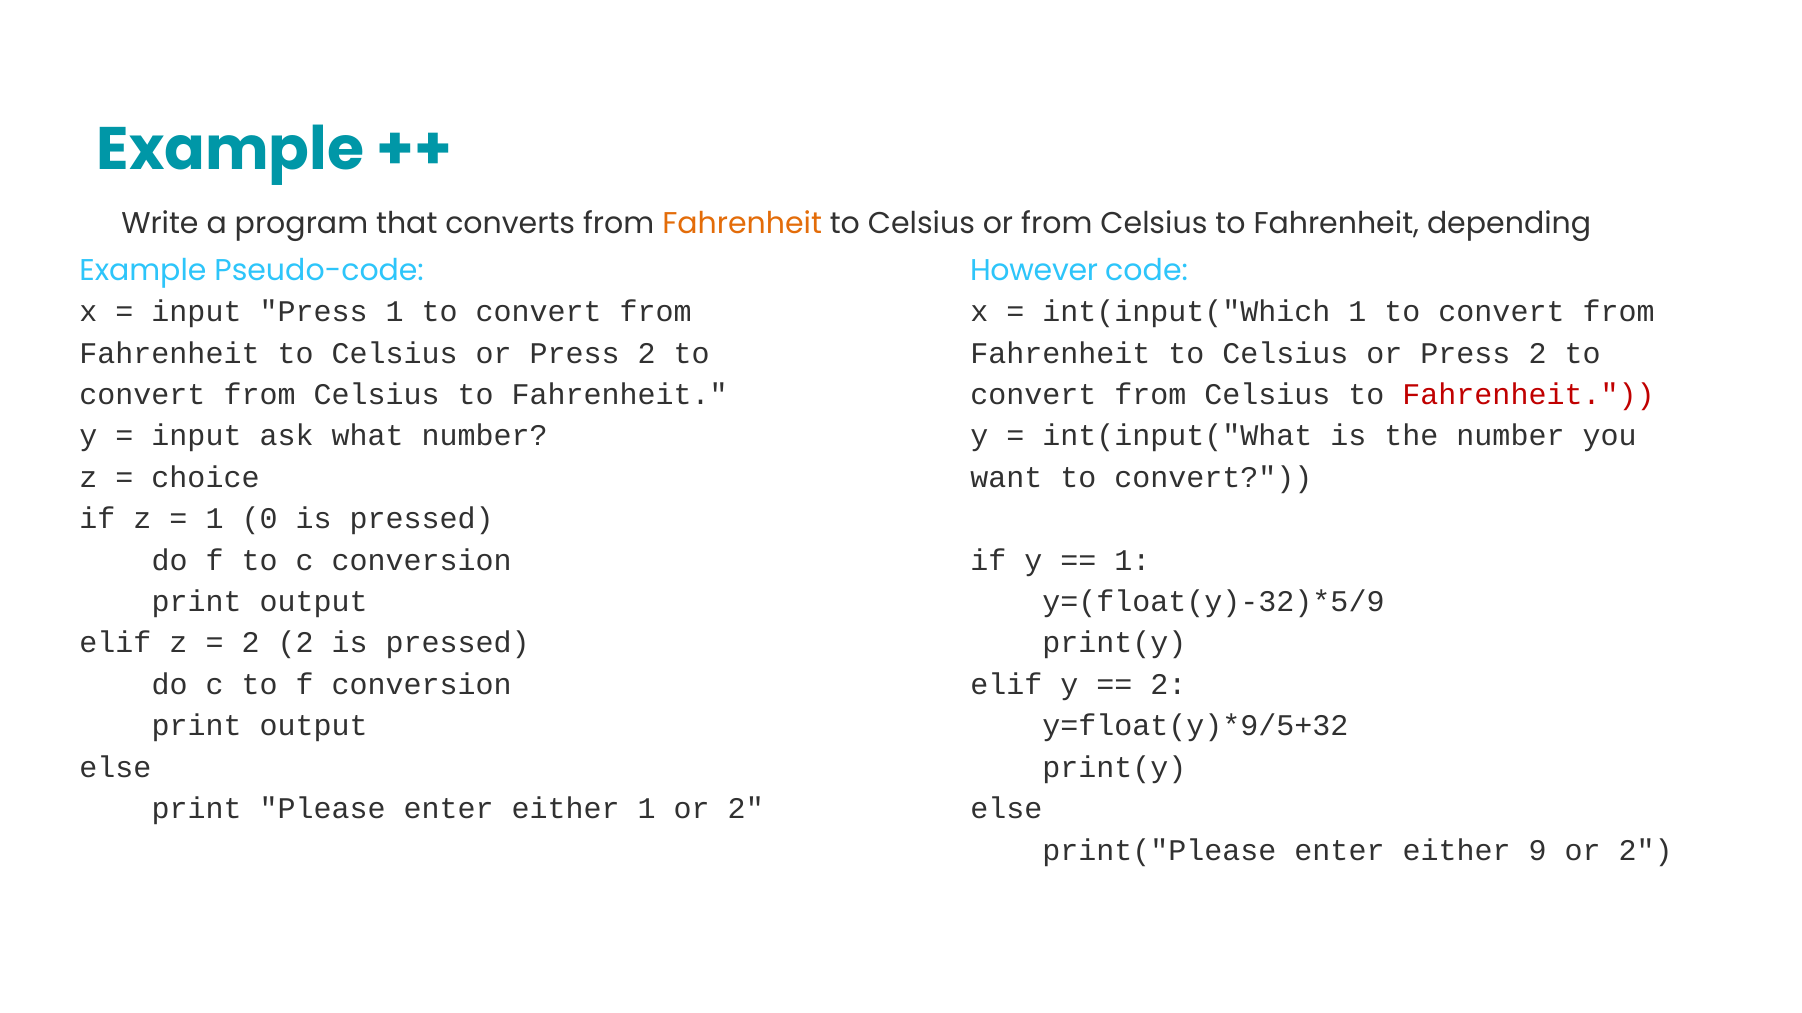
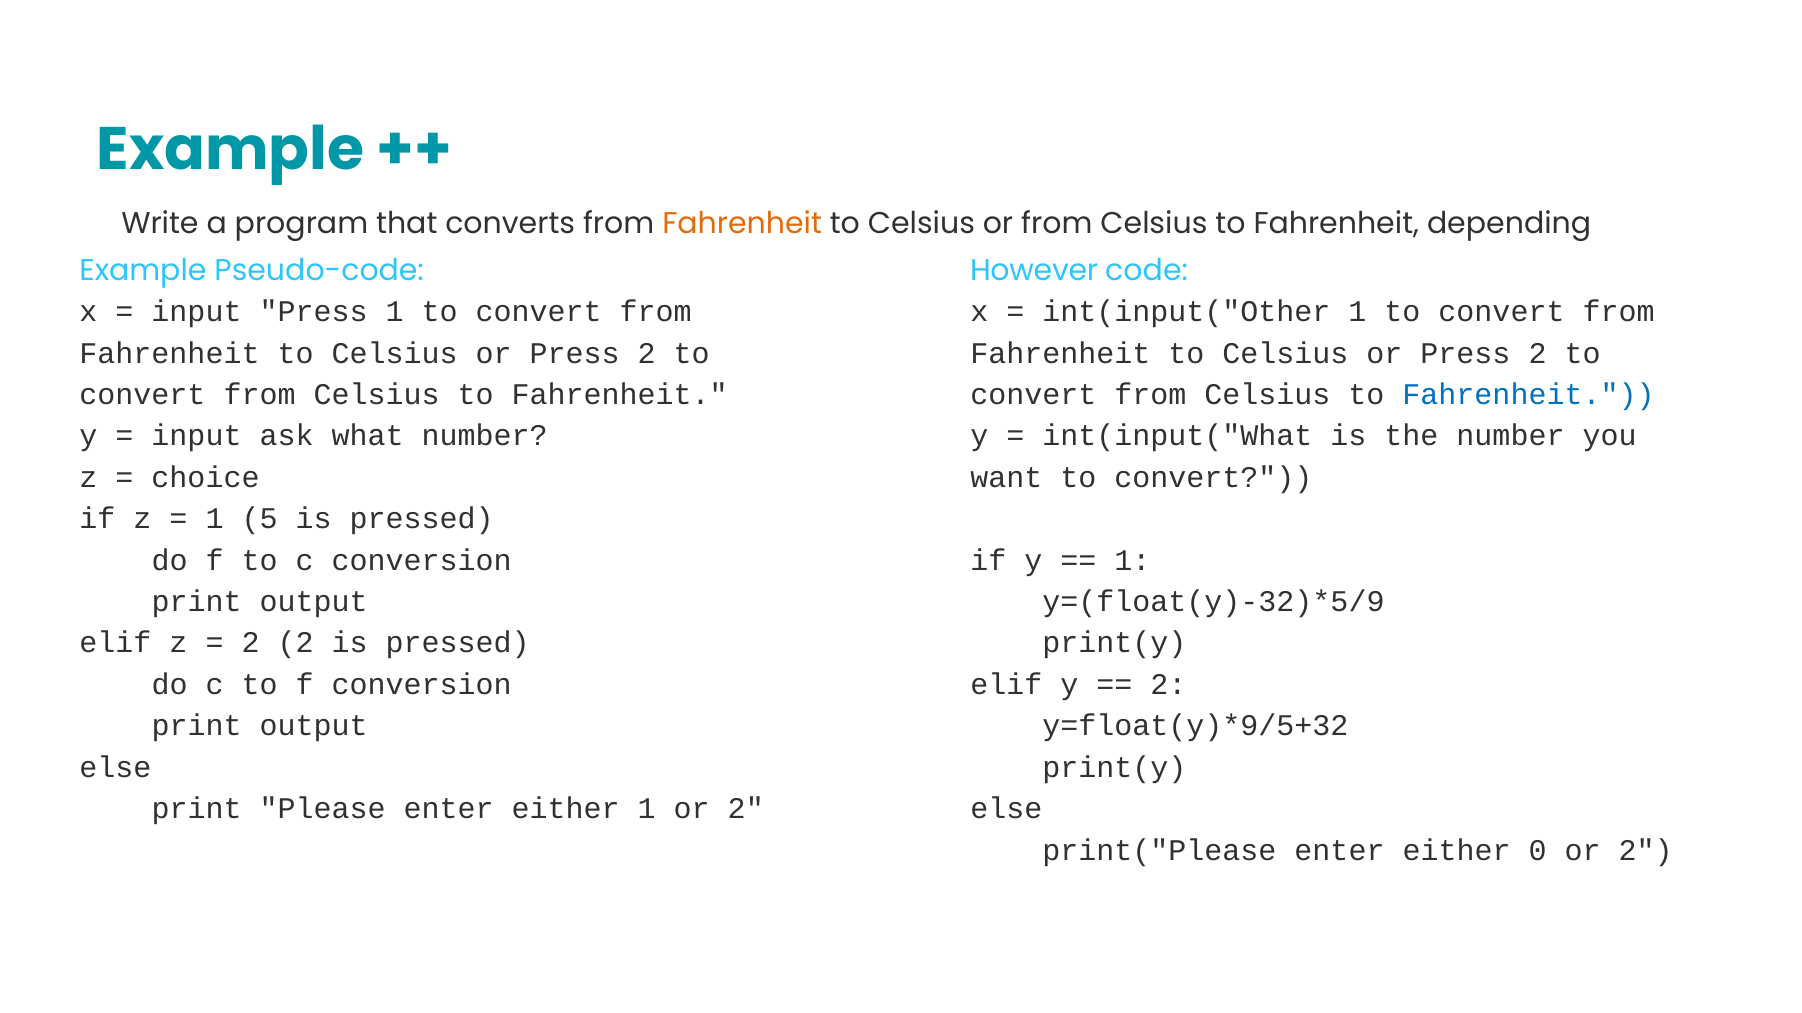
int(input("Which: int(input("Which -> int(input("Other
Fahrenheit at (1529, 395) colour: red -> blue
0: 0 -> 5
9: 9 -> 0
